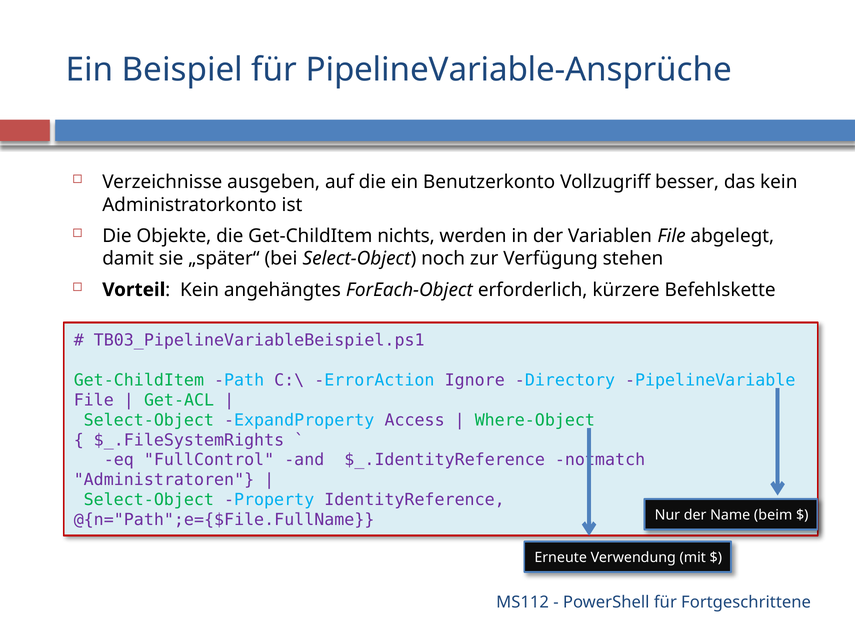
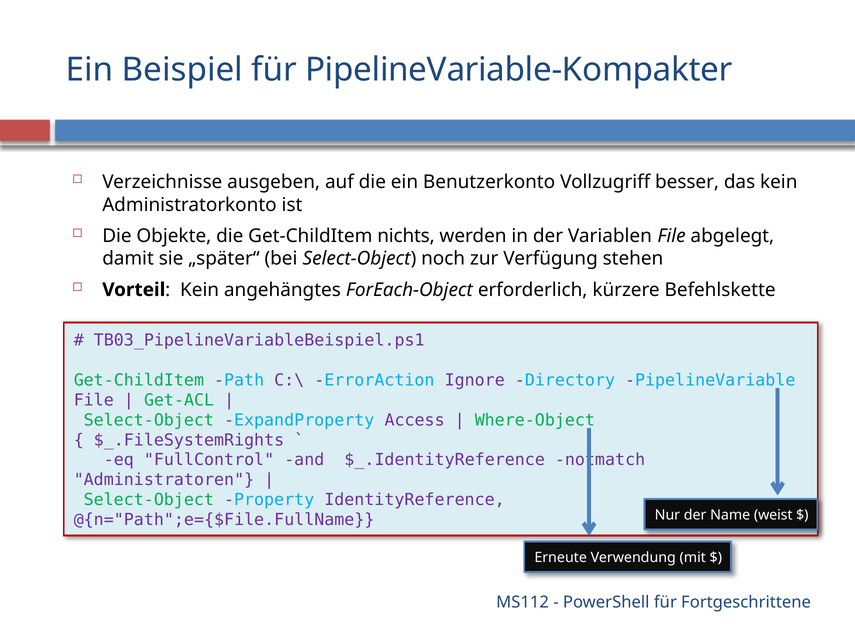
PipelineVariable-Ansprüche: PipelineVariable-Ansprüche -> PipelineVariable-Kompakter
beim: beim -> weist
